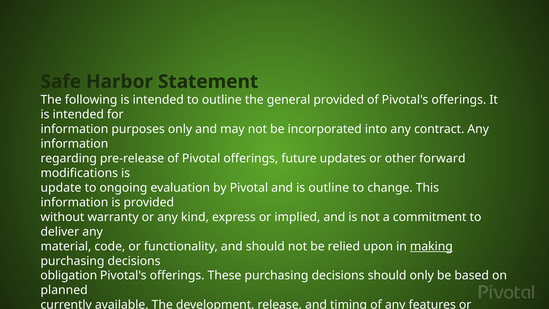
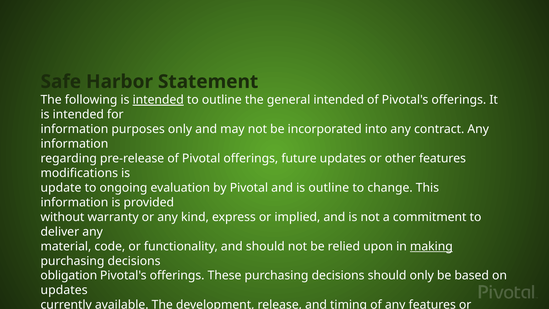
intended at (158, 100) underline: none -> present
general provided: provided -> intended
other forward: forward -> features
planned at (64, 290): planned -> updates
